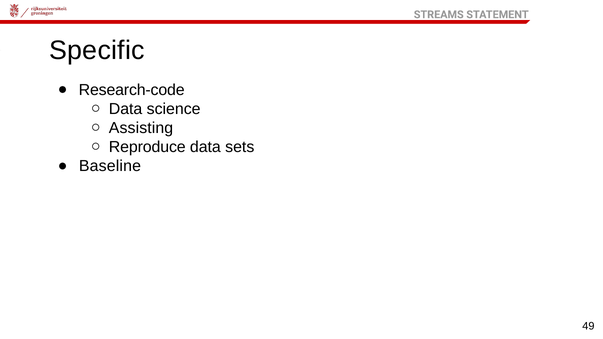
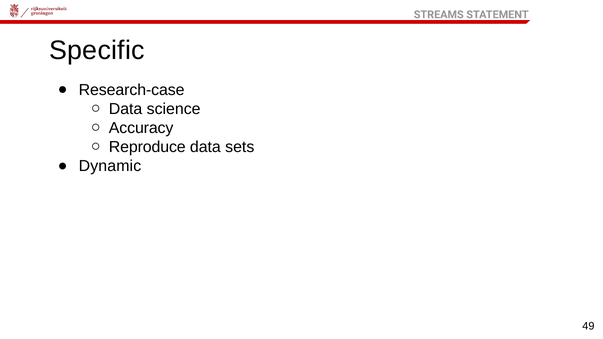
Research-code: Research-code -> Research-case
Assisting: Assisting -> Accuracy
Baseline: Baseline -> Dynamic
